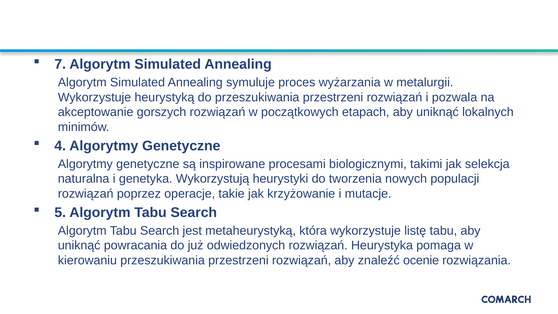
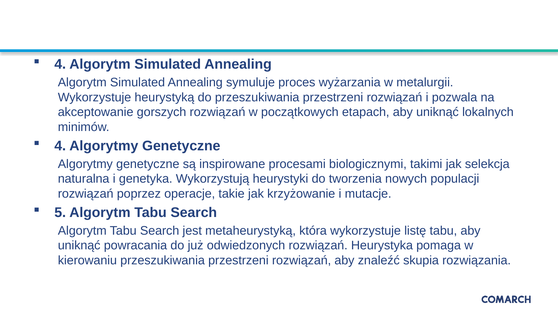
7 at (60, 64): 7 -> 4
ocenie: ocenie -> skupia
